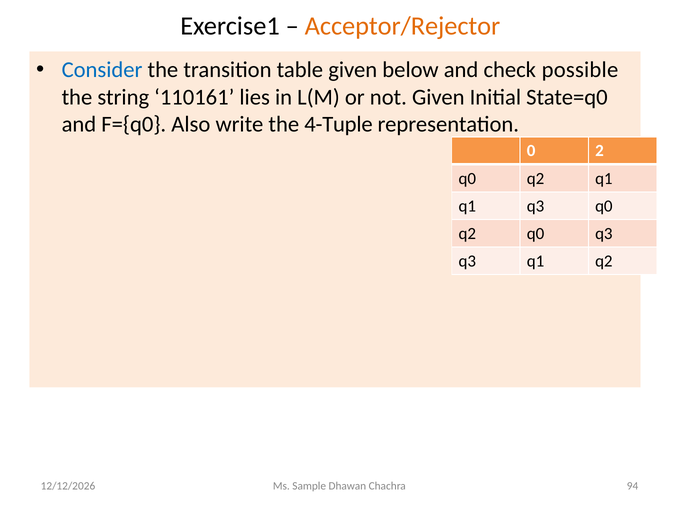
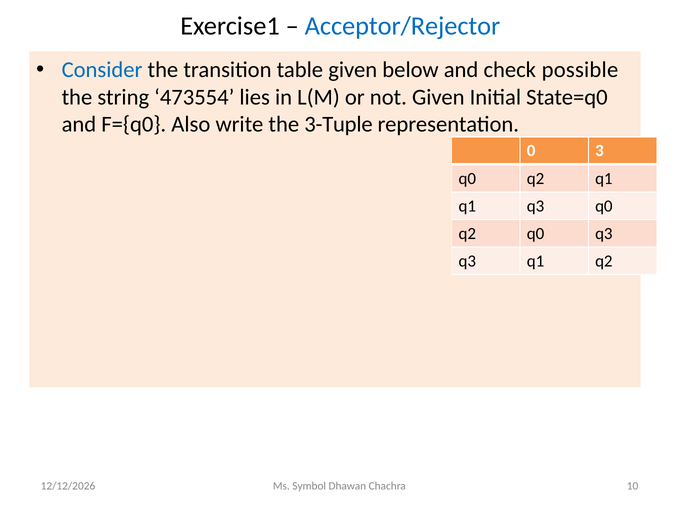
Acceptor/Rejector colour: orange -> blue
110161: 110161 -> 473554
4-Tuple: 4-Tuple -> 3-Tuple
2: 2 -> 3
Sample: Sample -> Symbol
94: 94 -> 10
